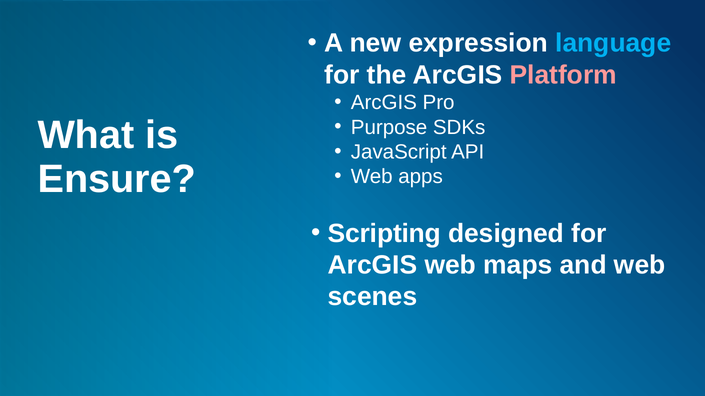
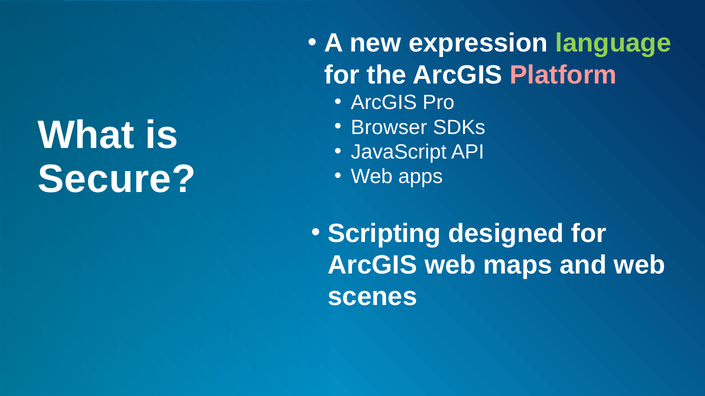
language colour: light blue -> light green
Purpose: Purpose -> Browser
Ensure: Ensure -> Secure
